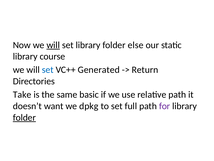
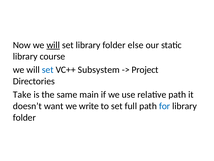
Generated: Generated -> Subsystem
Return: Return -> Project
basic: basic -> main
dpkg: dpkg -> write
for colour: purple -> blue
folder at (24, 117) underline: present -> none
